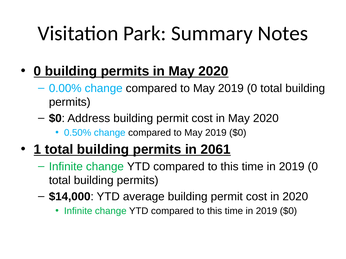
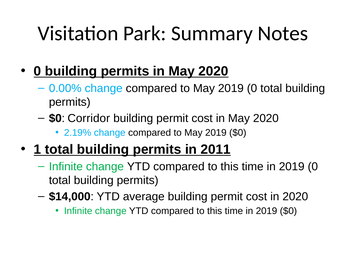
Address: Address -> Corridor
0.50%: 0.50% -> 2.19%
2061: 2061 -> 2011
